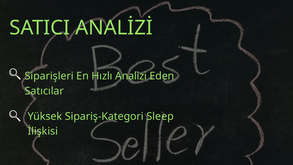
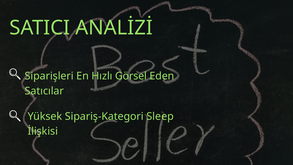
Analizi: Analizi -> Görsel
